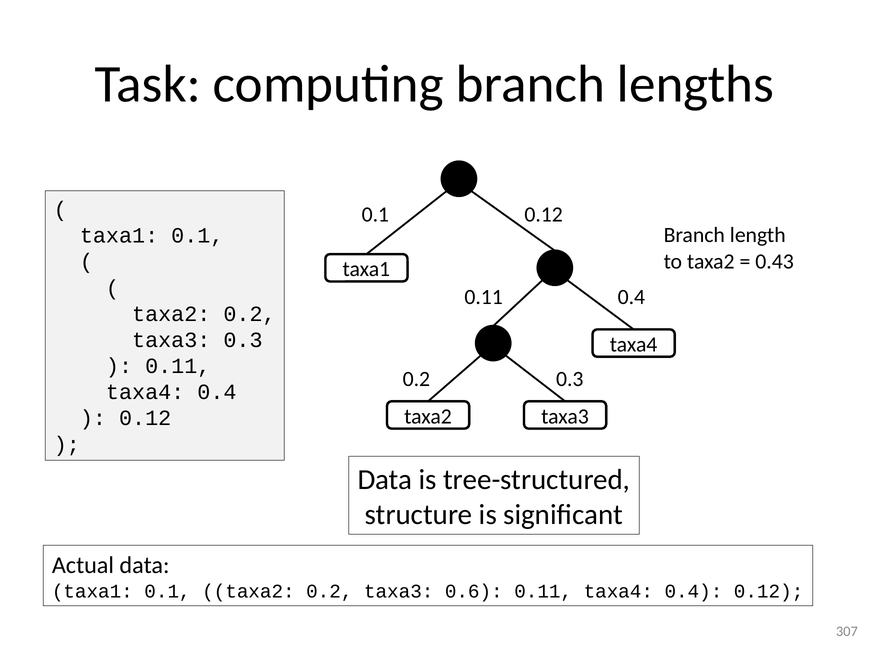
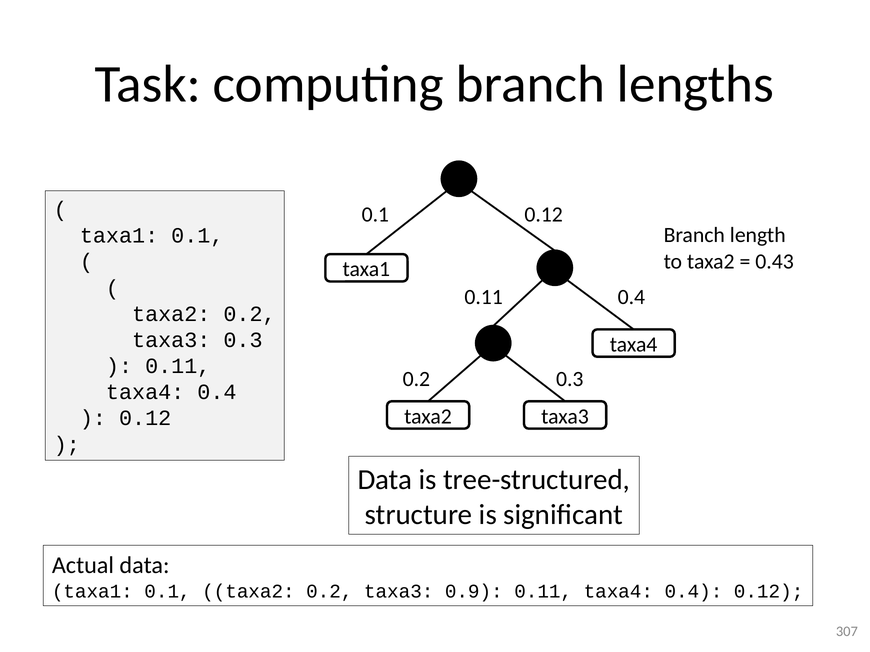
0.6: 0.6 -> 0.9
